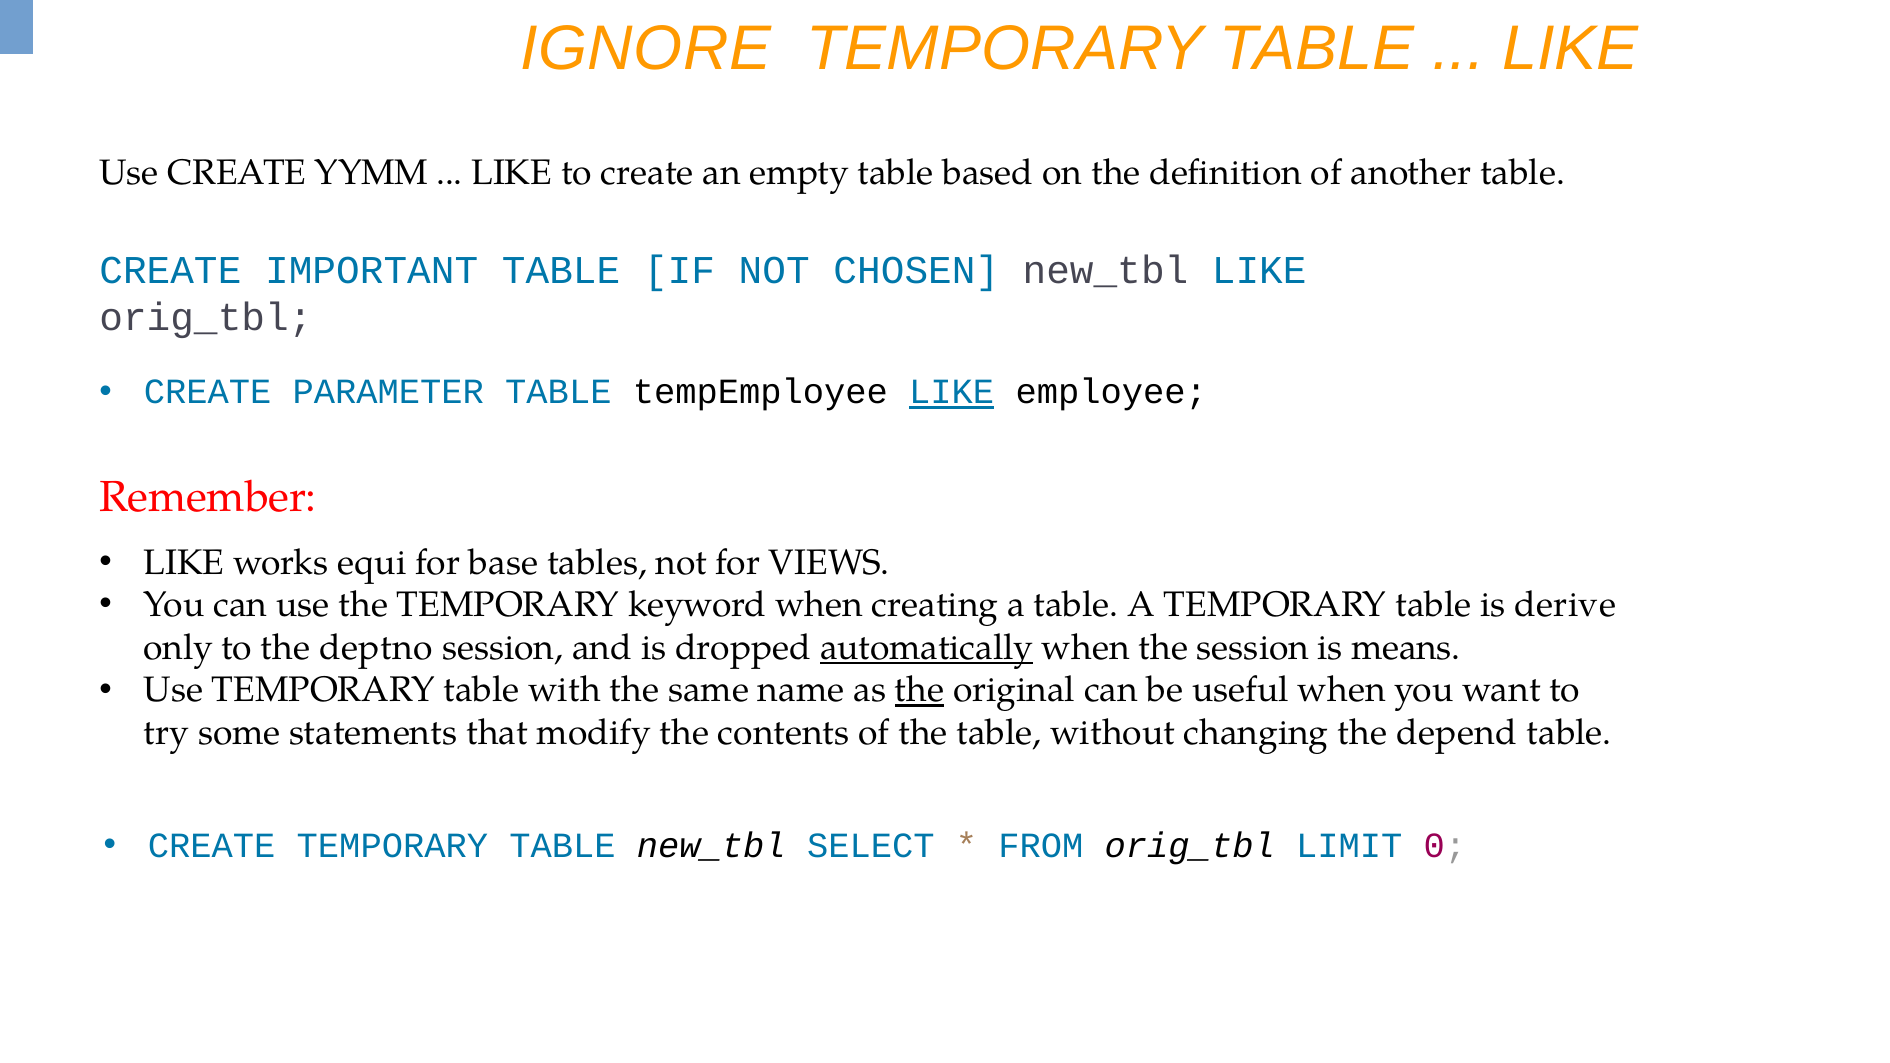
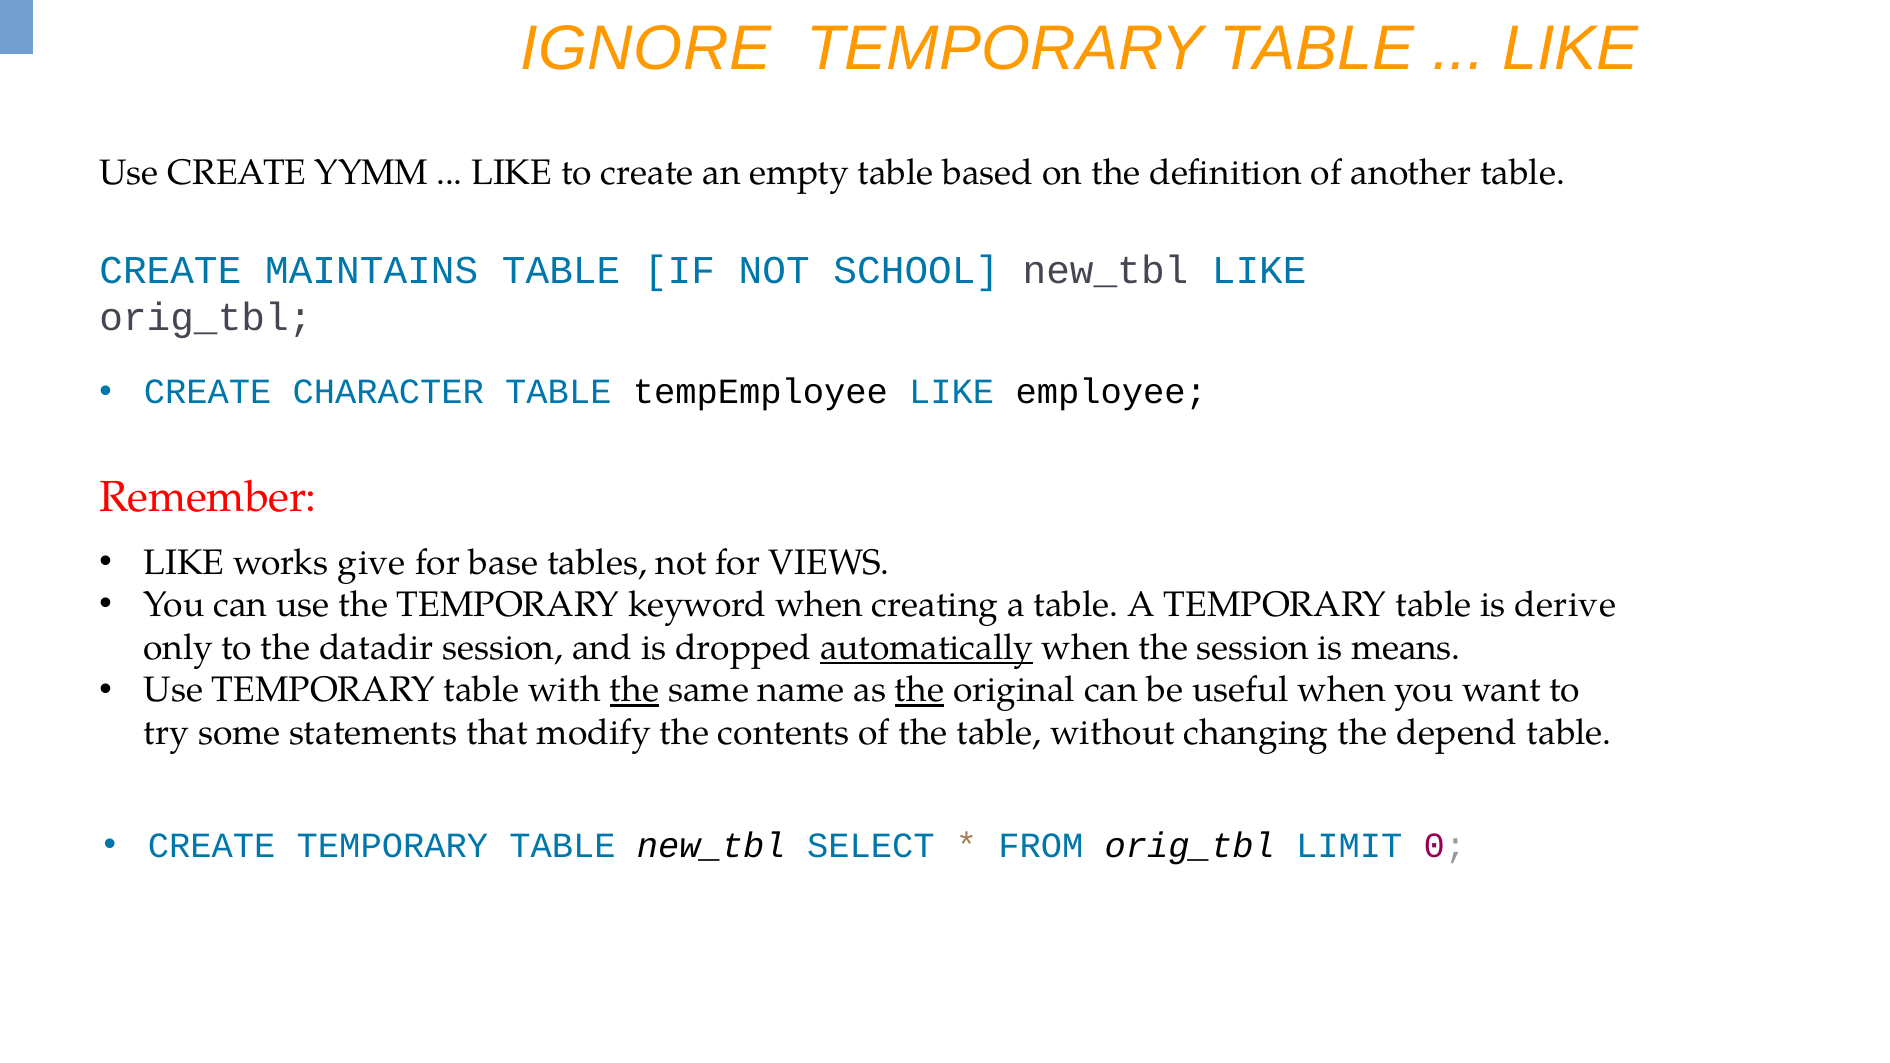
IMPORTANT: IMPORTANT -> MAINTAINS
CHOSEN: CHOSEN -> SCHOOL
PARAMETER: PARAMETER -> CHARACTER
LIKE at (952, 392) underline: present -> none
equi: equi -> give
deptno: deptno -> datadir
the at (634, 690) underline: none -> present
